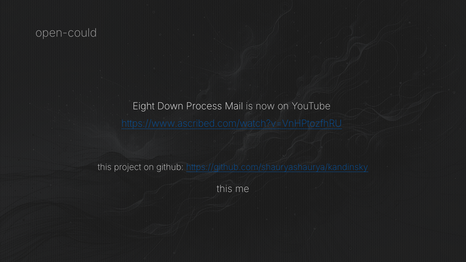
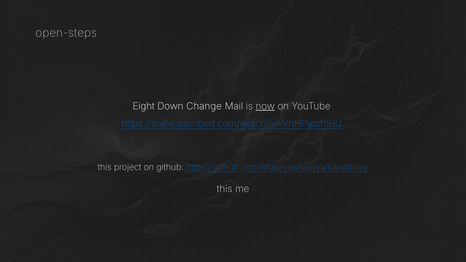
open-could: open-could -> open-steps
Process: Process -> Change
now underline: none -> present
